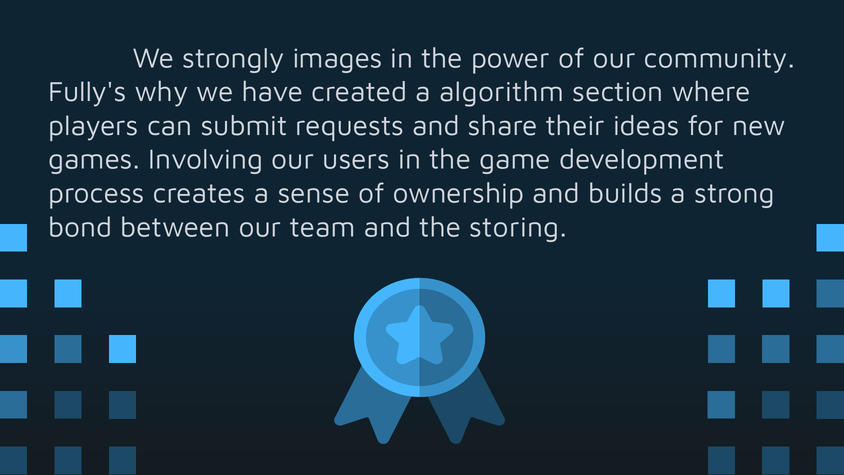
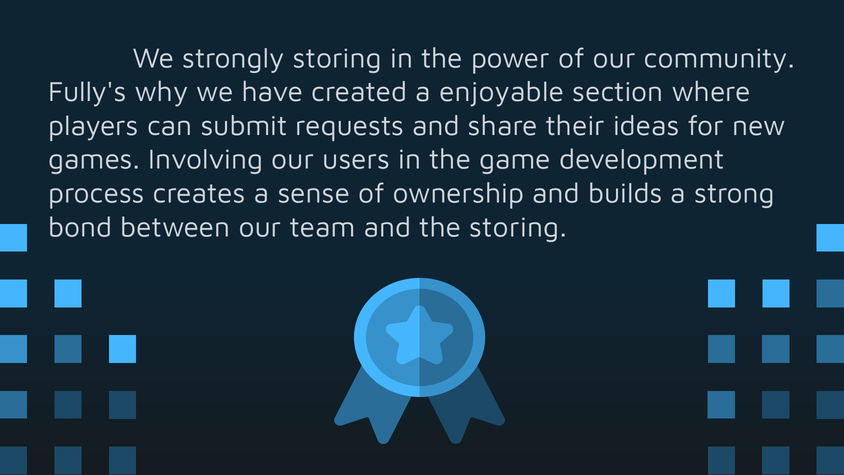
strongly images: images -> storing
algorithm: algorithm -> enjoyable
